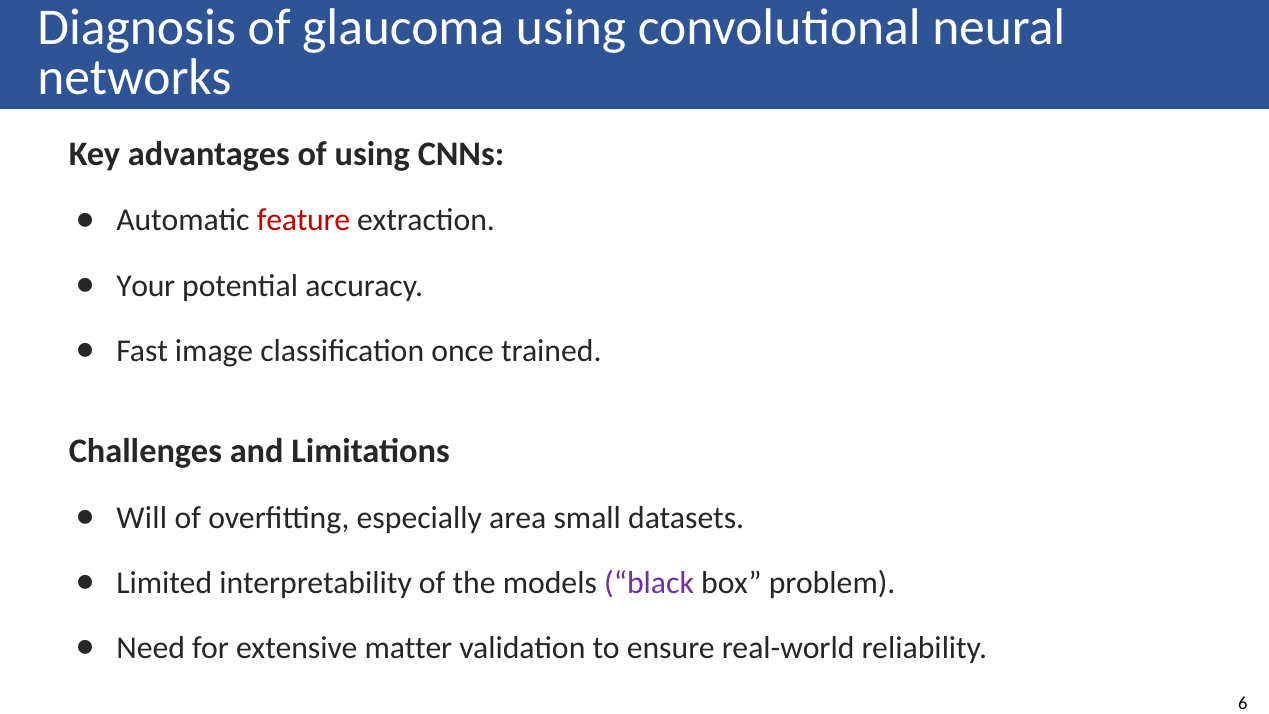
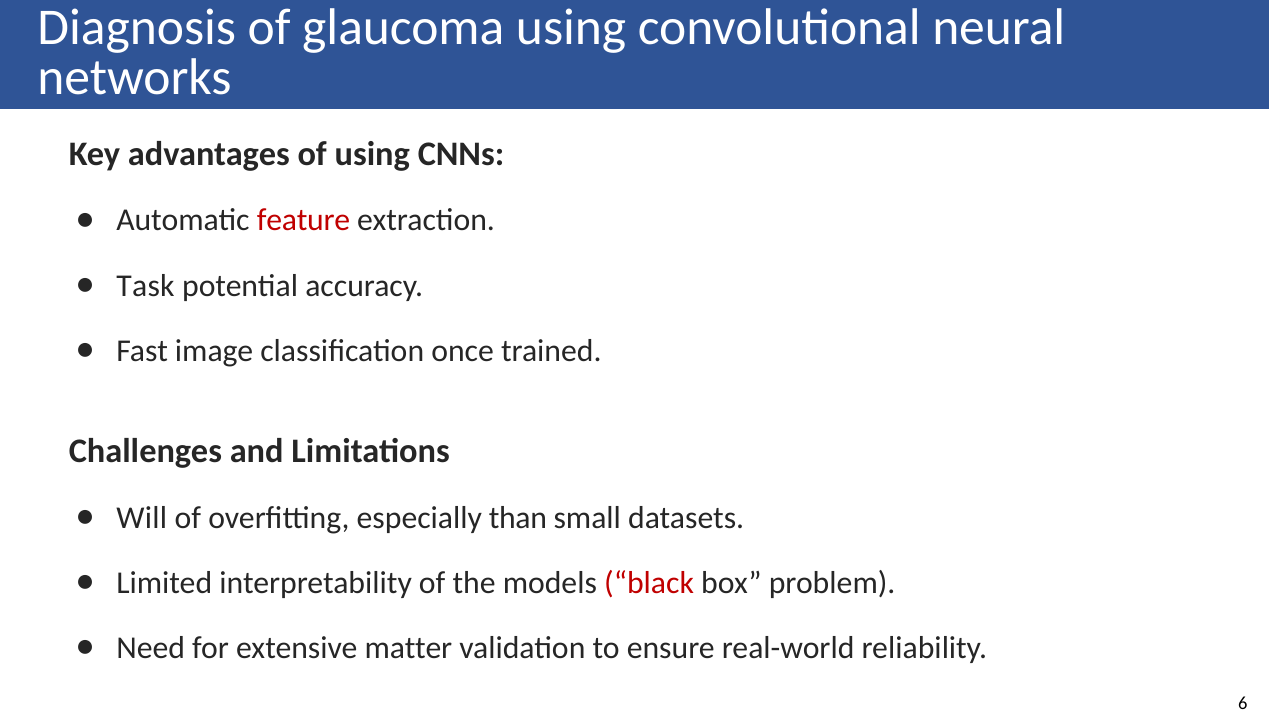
Your: Your -> Task
area: area -> than
black colour: purple -> red
